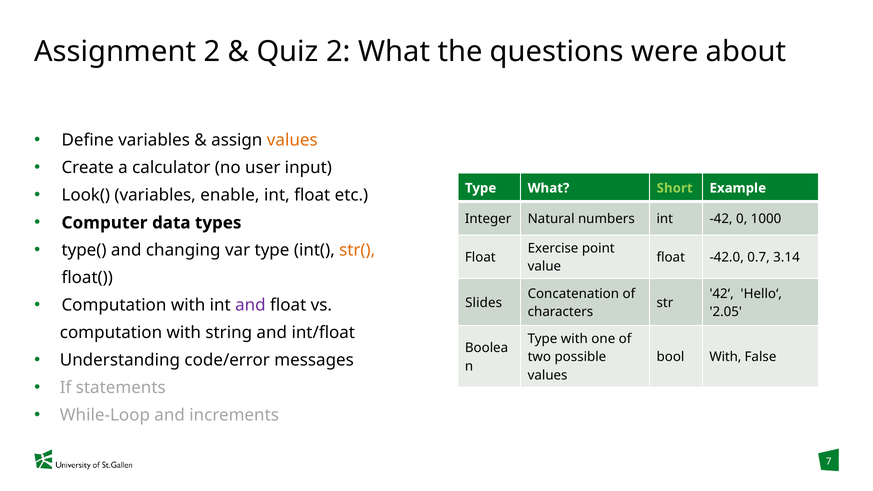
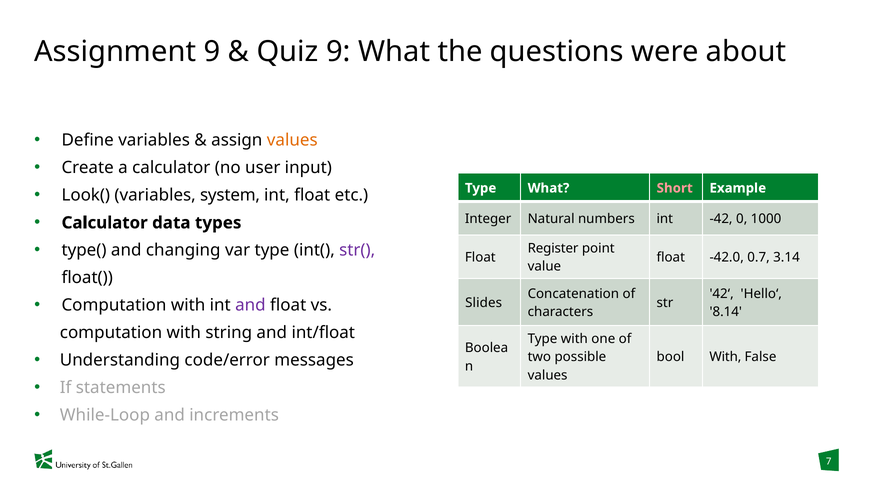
Assignment 2: 2 -> 9
Quiz 2: 2 -> 9
Short colour: light green -> pink
enable: enable -> system
Computer at (105, 223): Computer -> Calculator
str( colour: orange -> purple
Exercise: Exercise -> Register
2.05: 2.05 -> 8.14
